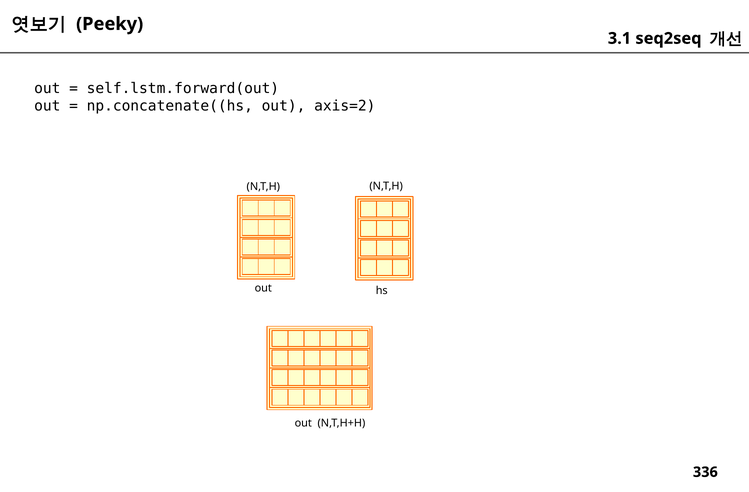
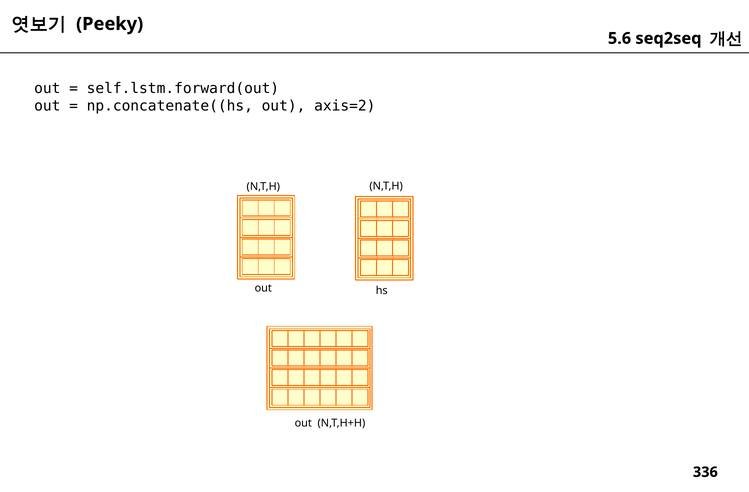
3.1: 3.1 -> 5.6
